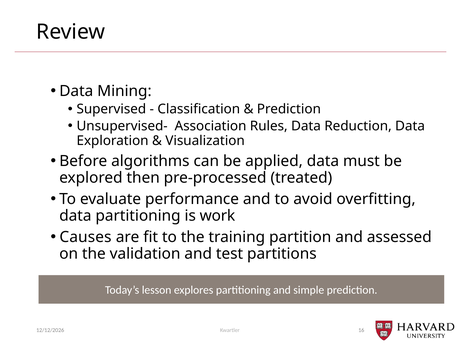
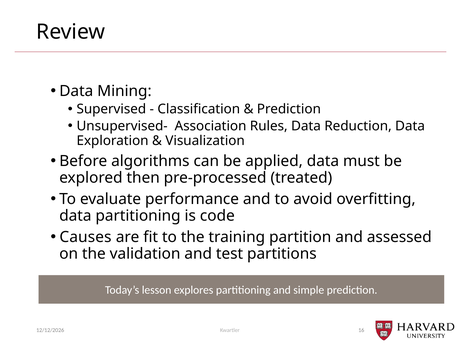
work: work -> code
